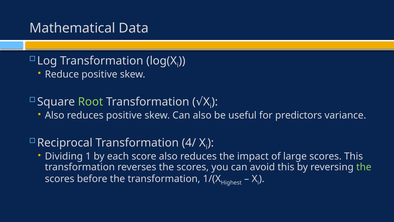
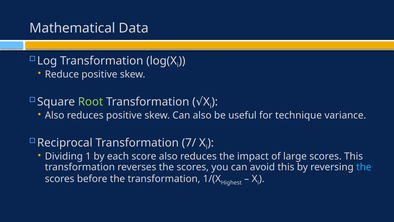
predictors: predictors -> technique
4/: 4/ -> 7/
the at (364, 167) colour: light green -> light blue
